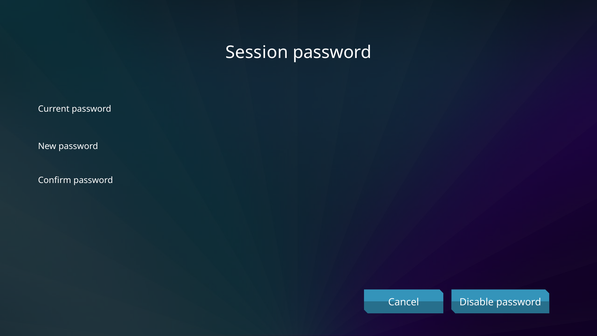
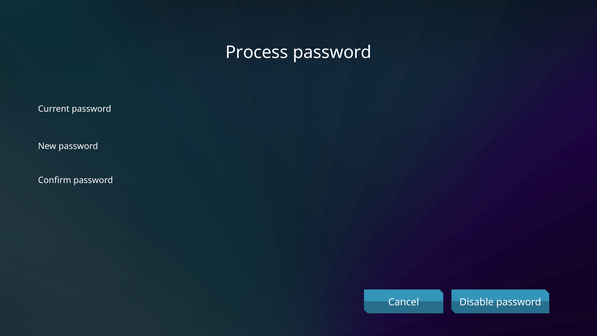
Session: Session -> Process
